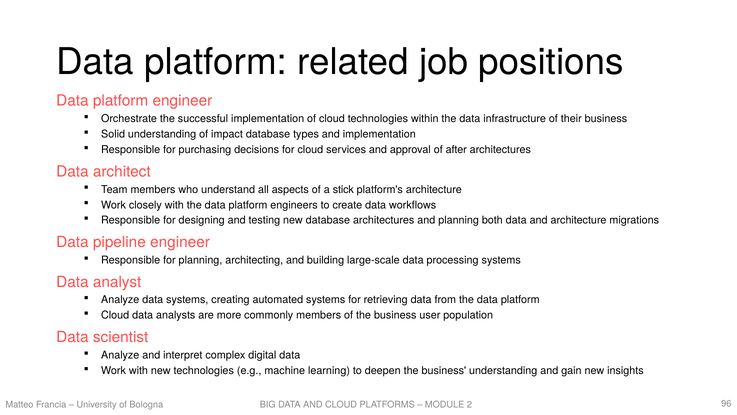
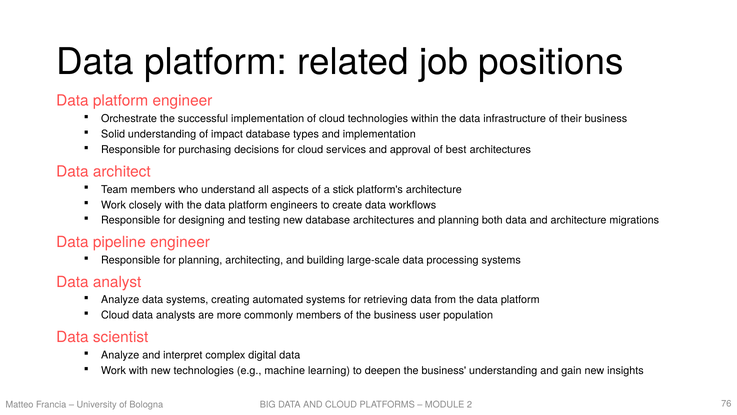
after: after -> best
96: 96 -> 76
